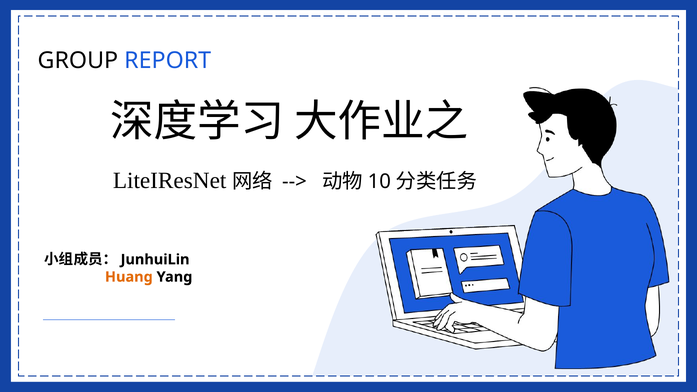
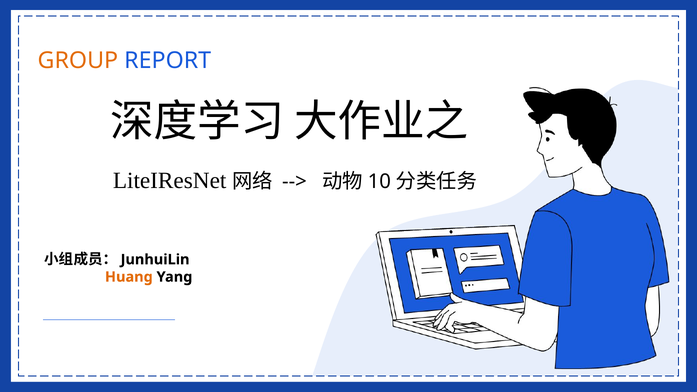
GROUP colour: black -> orange
